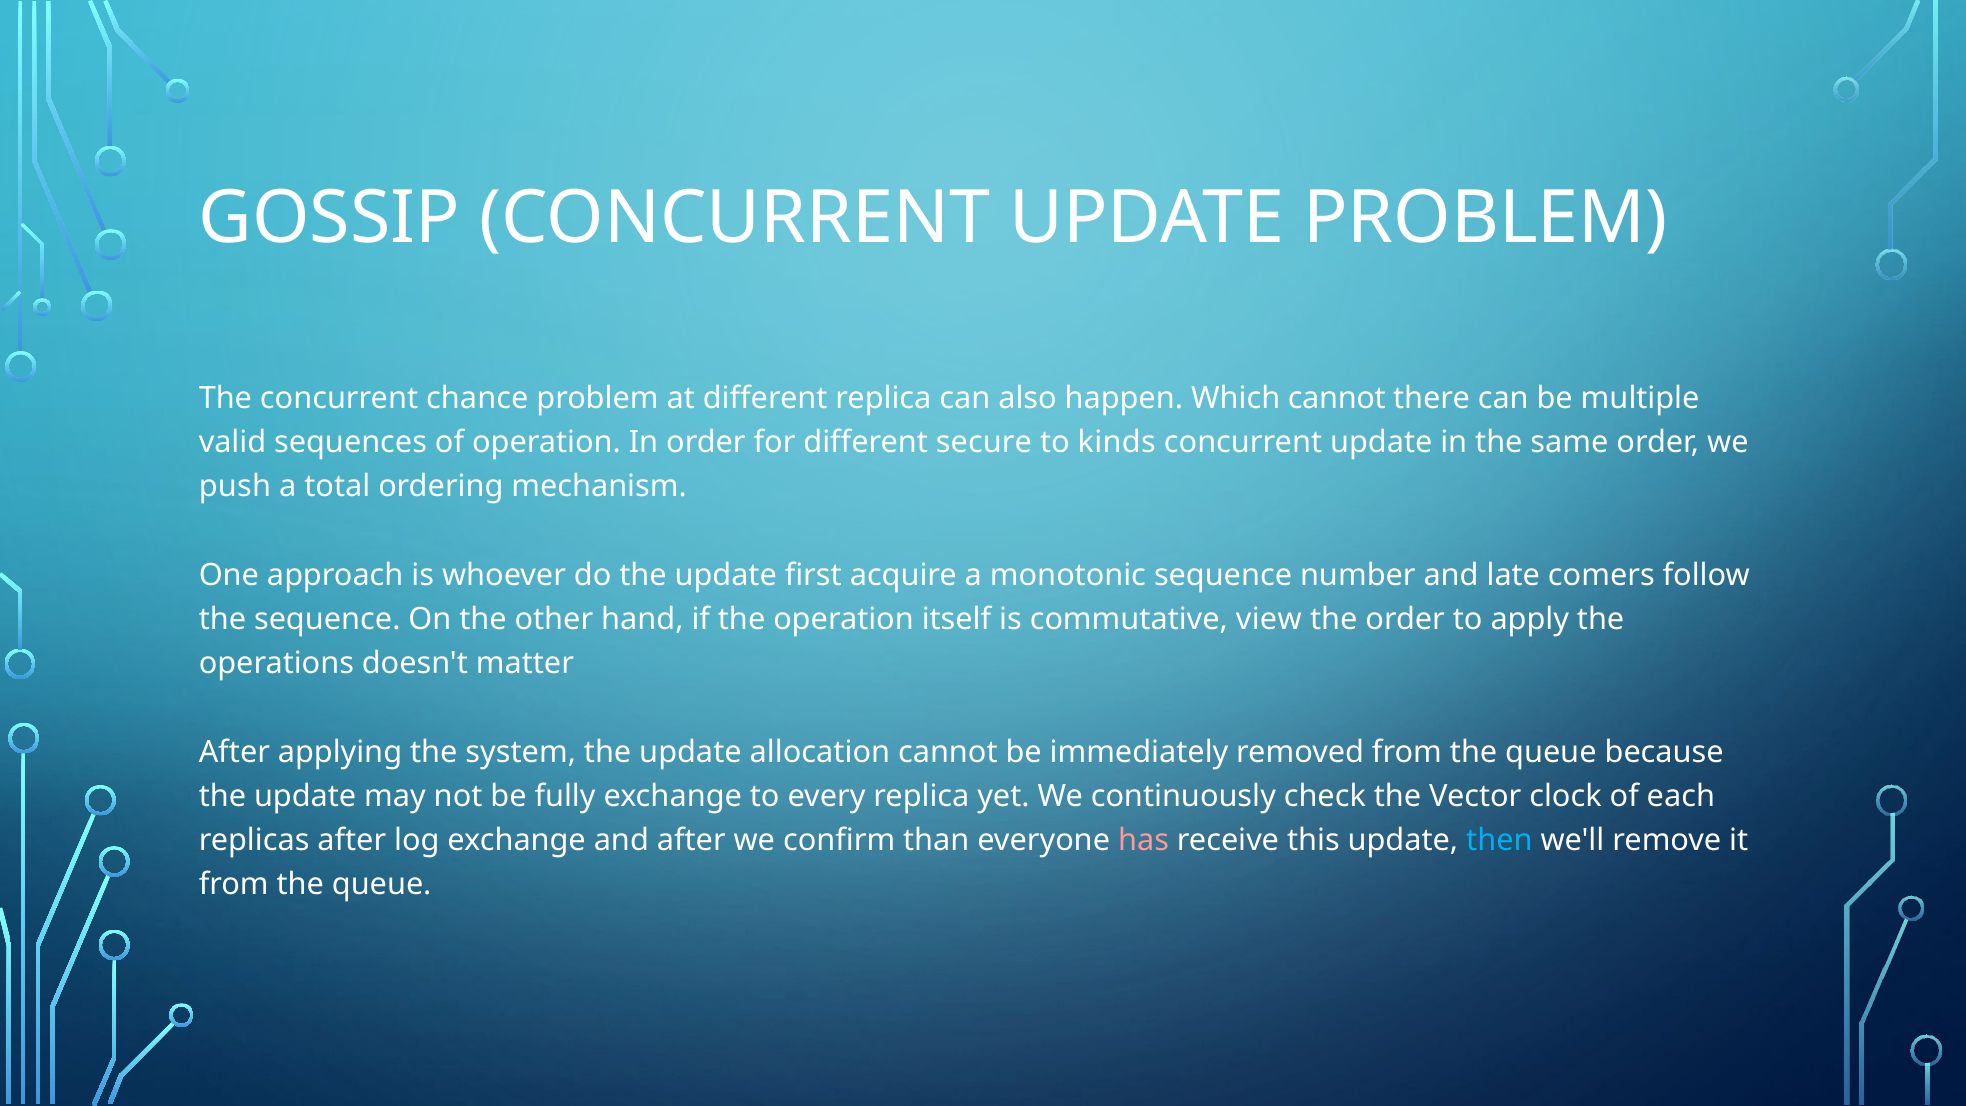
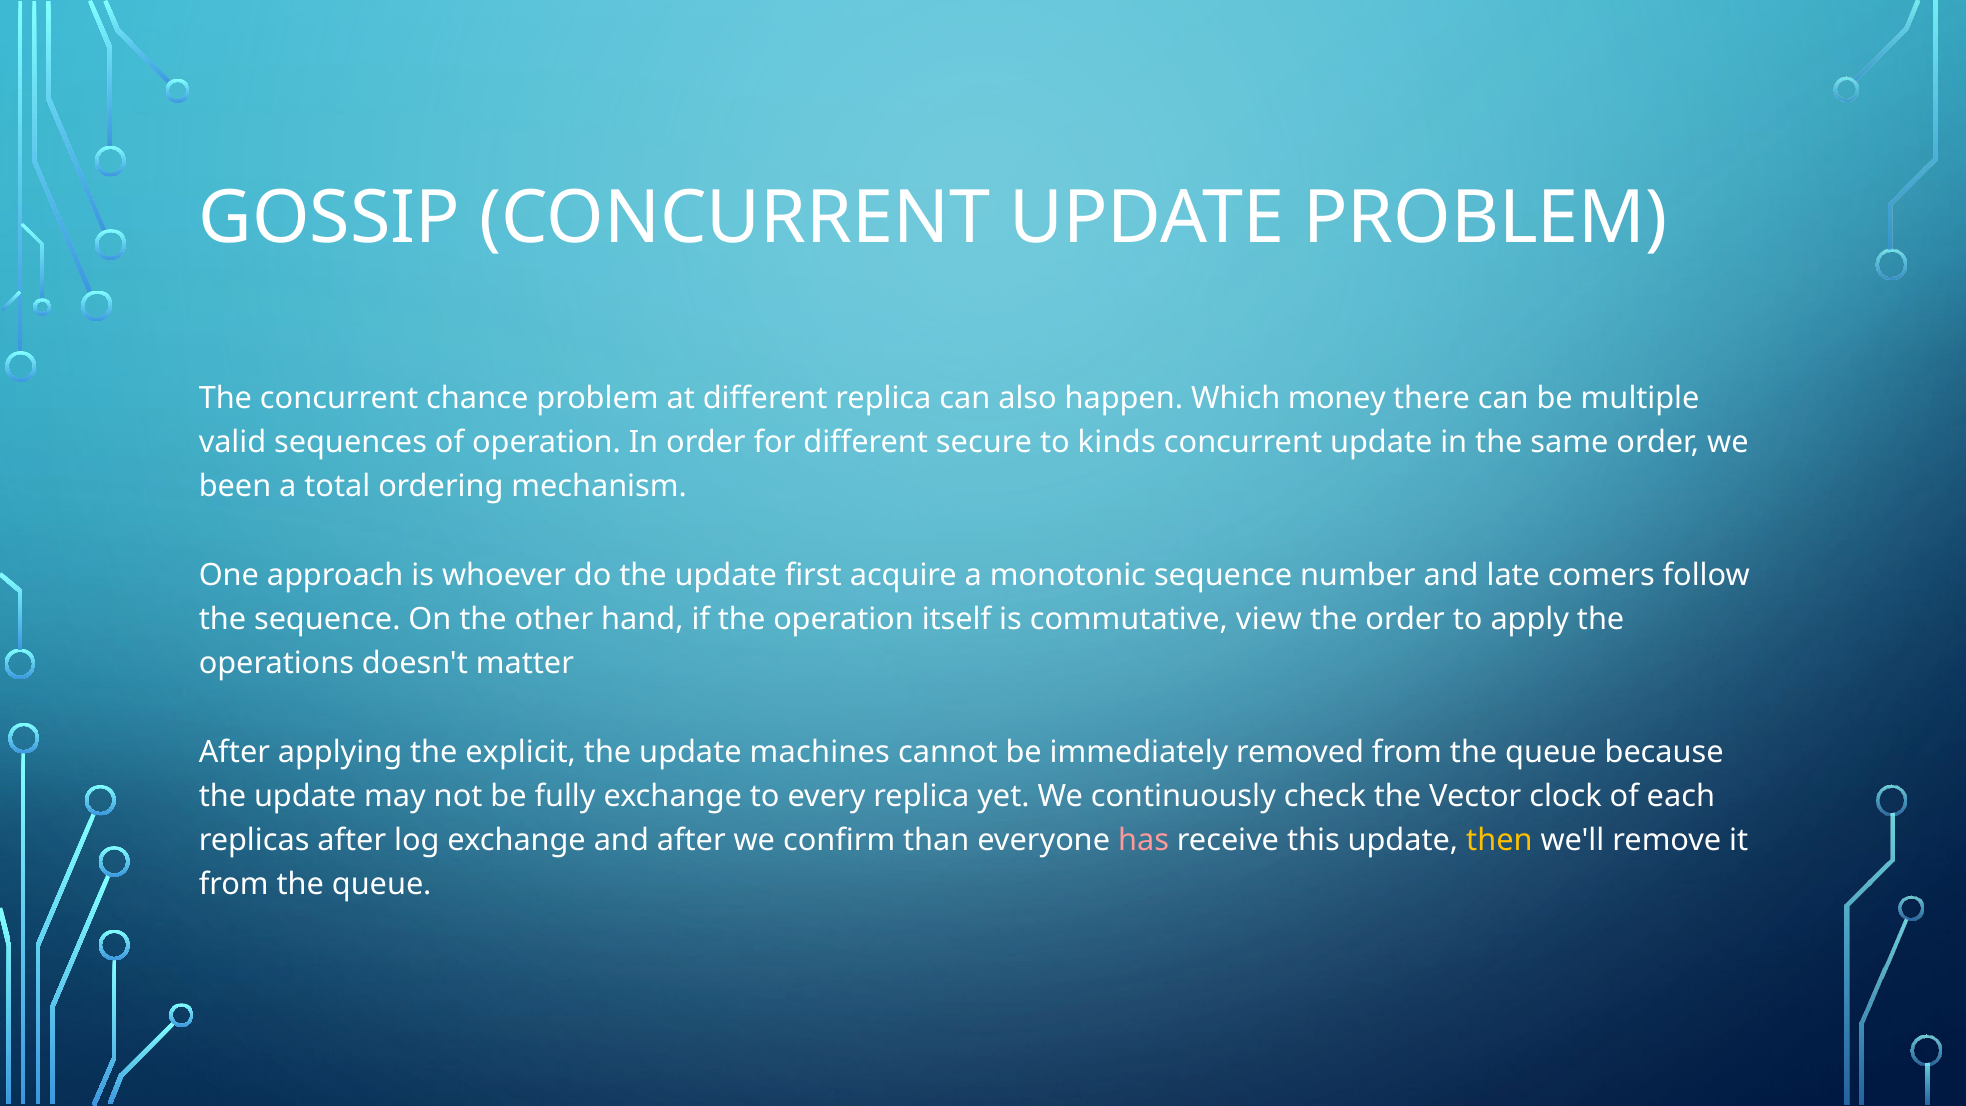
Which cannot: cannot -> money
push: push -> been
system: system -> explicit
allocation: allocation -> machines
then colour: light blue -> yellow
